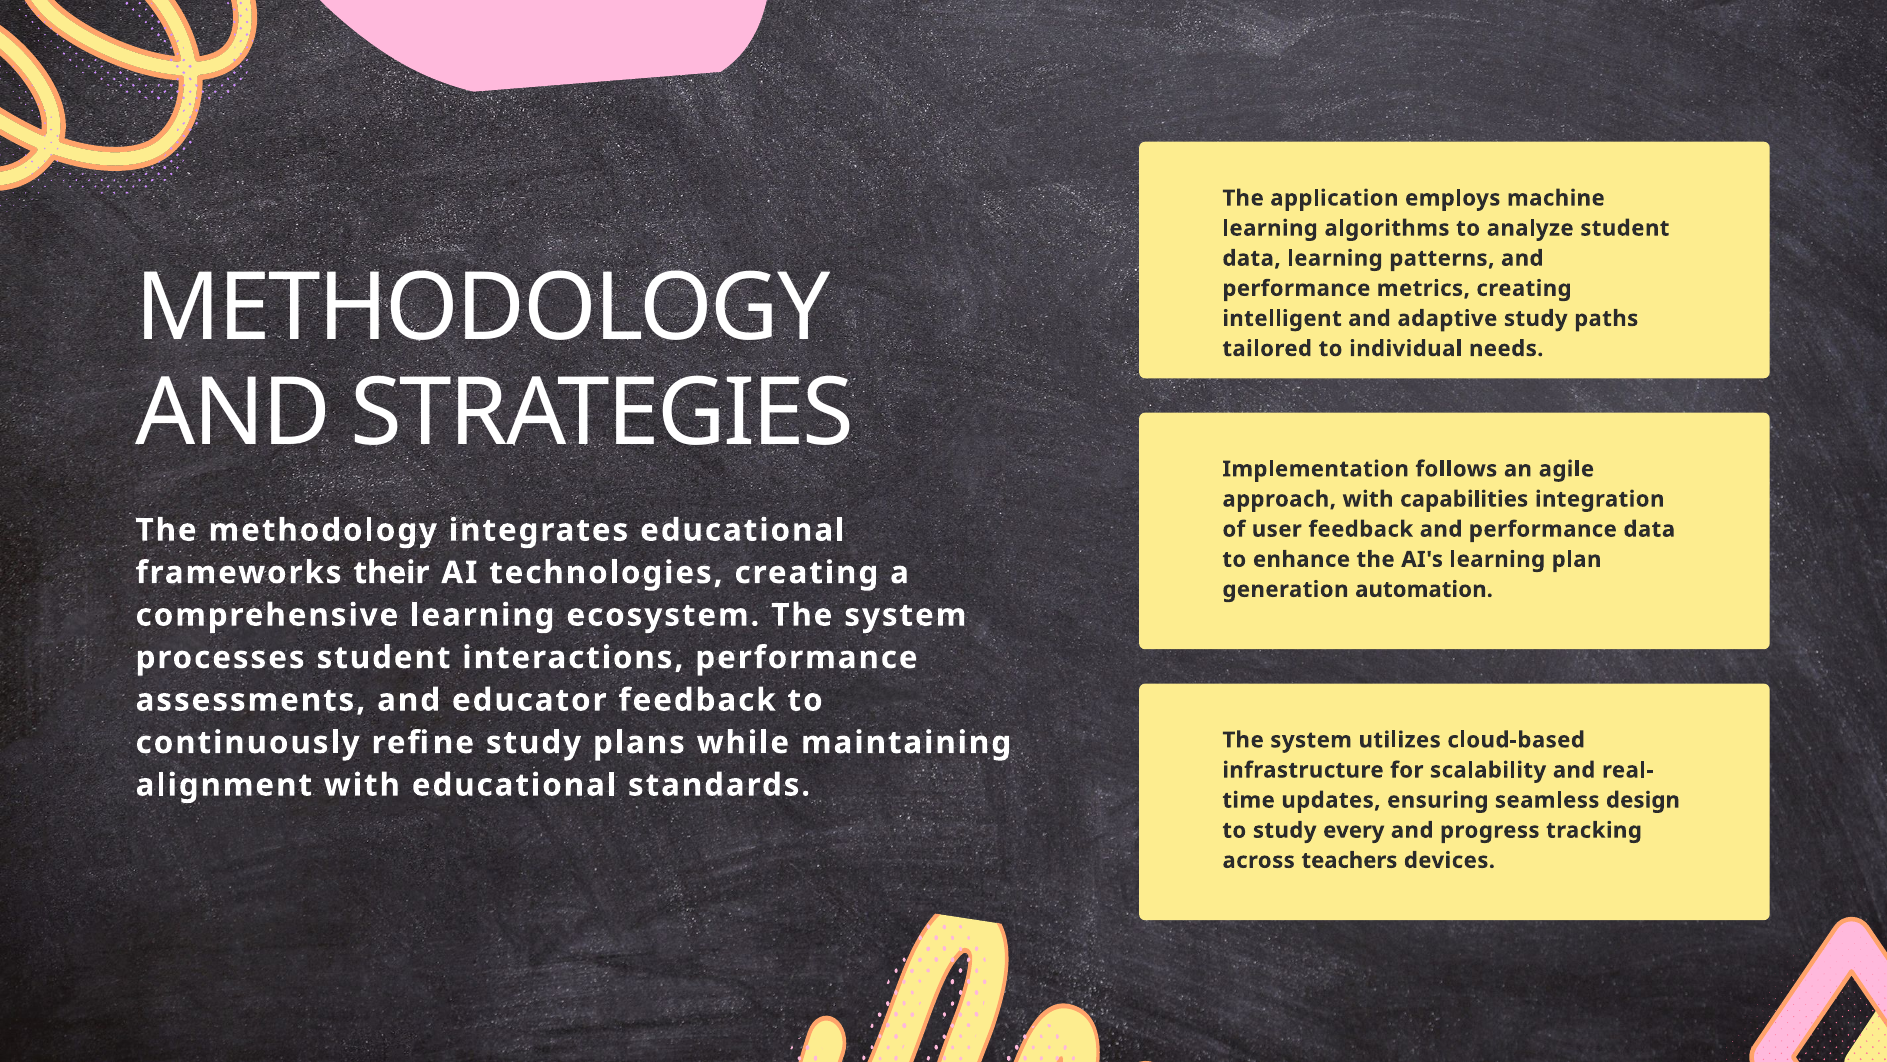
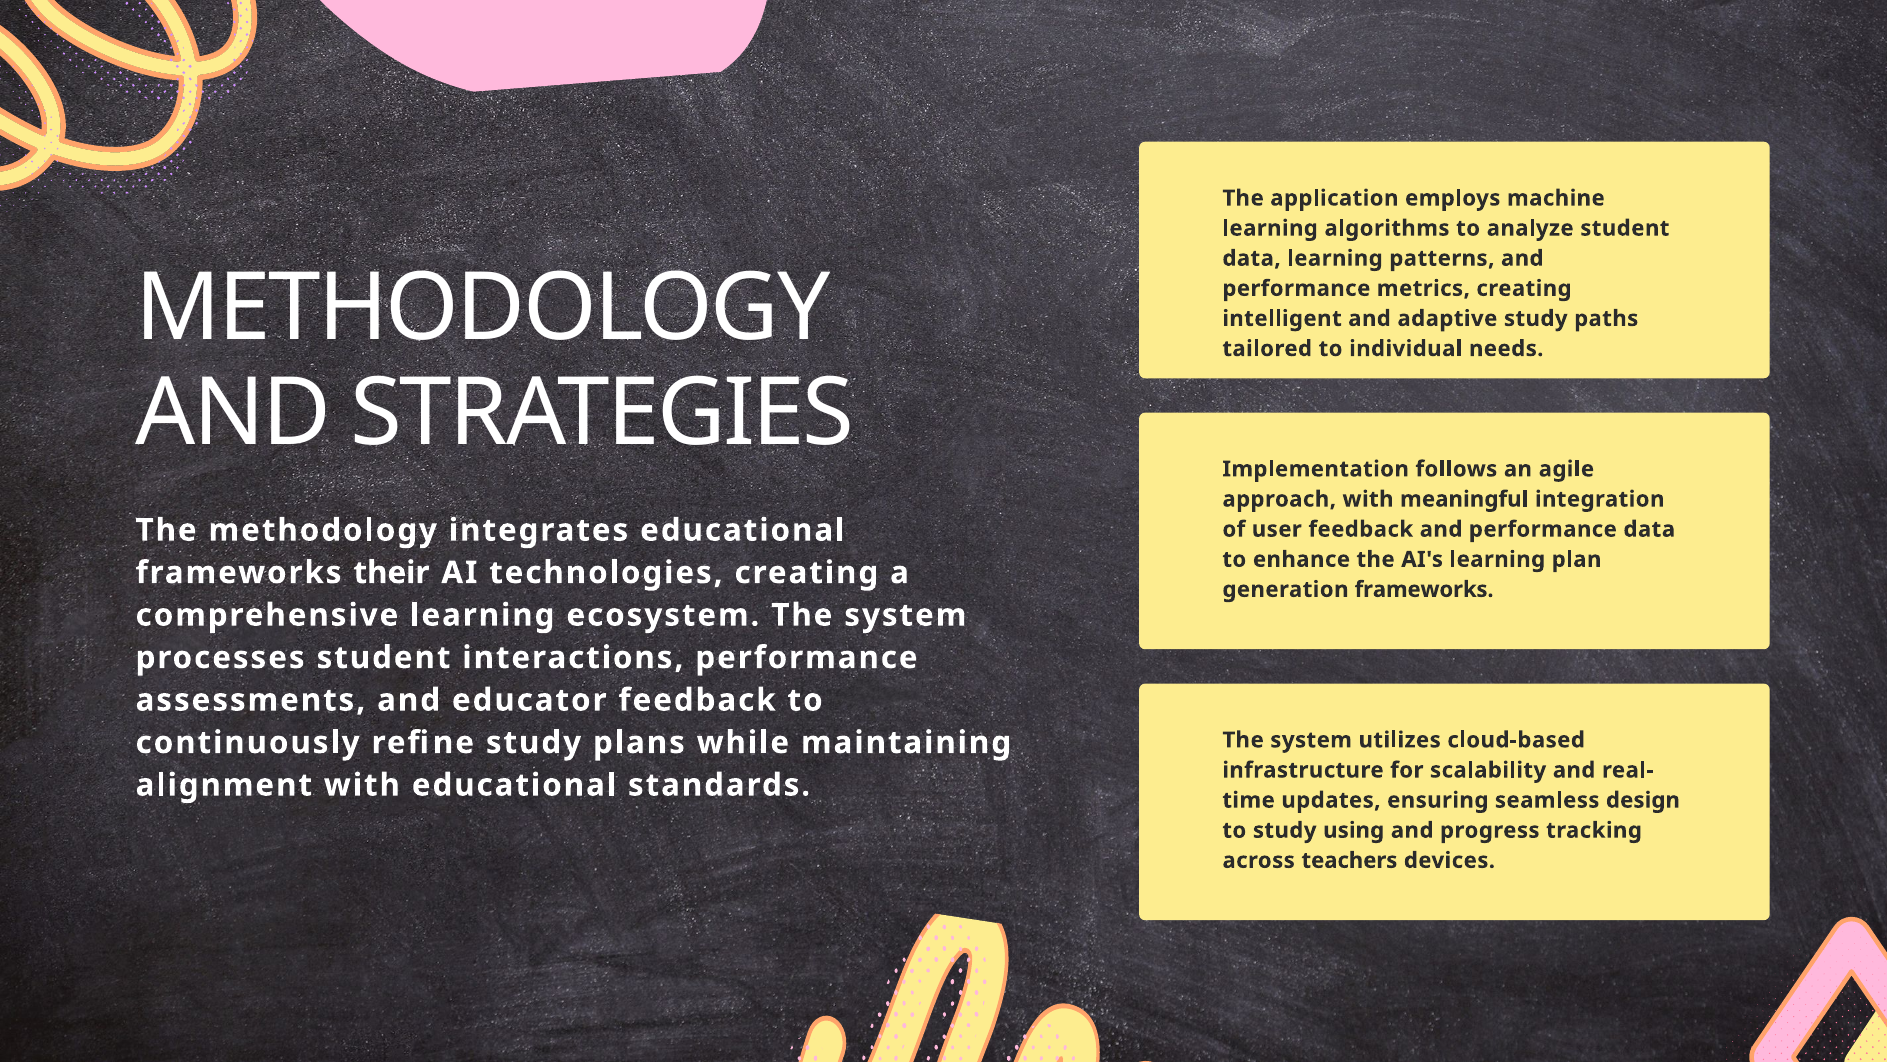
capabilities: capabilities -> meaningful
generation automation: automation -> frameworks
every: every -> using
